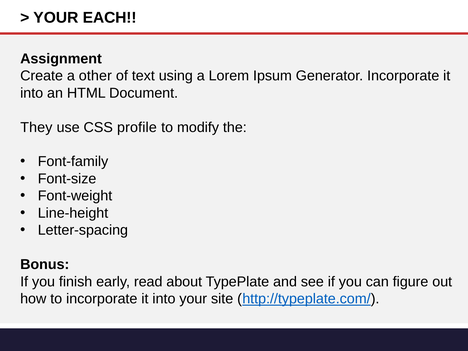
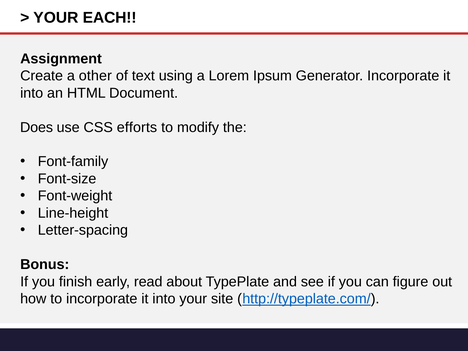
They: They -> Does
profile: profile -> efforts
